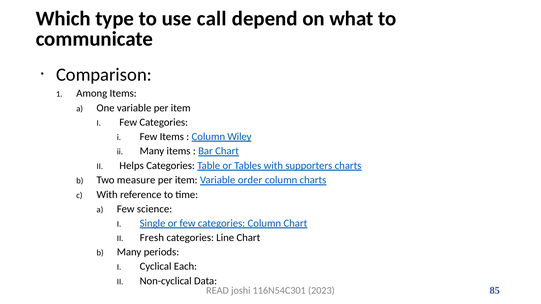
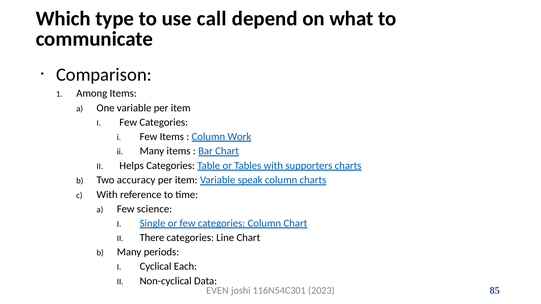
Wiley: Wiley -> Work
measure: measure -> accuracy
order: order -> speak
Fresh: Fresh -> There
READ: READ -> EVEN
